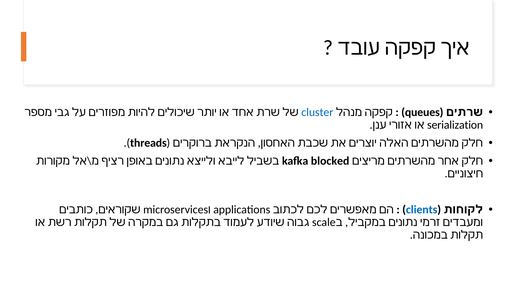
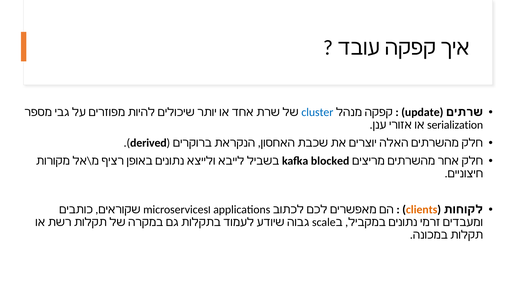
queues: queues -> update
threads: threads -> derived
clients colour: blue -> orange
